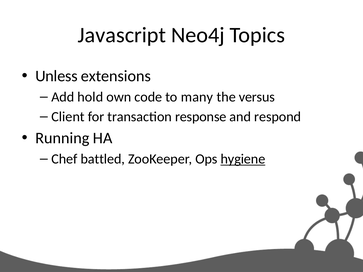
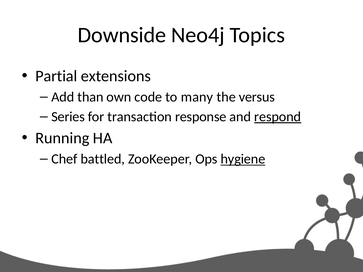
Javascript: Javascript -> Downside
Unless: Unless -> Partial
hold: hold -> than
Client: Client -> Series
respond underline: none -> present
